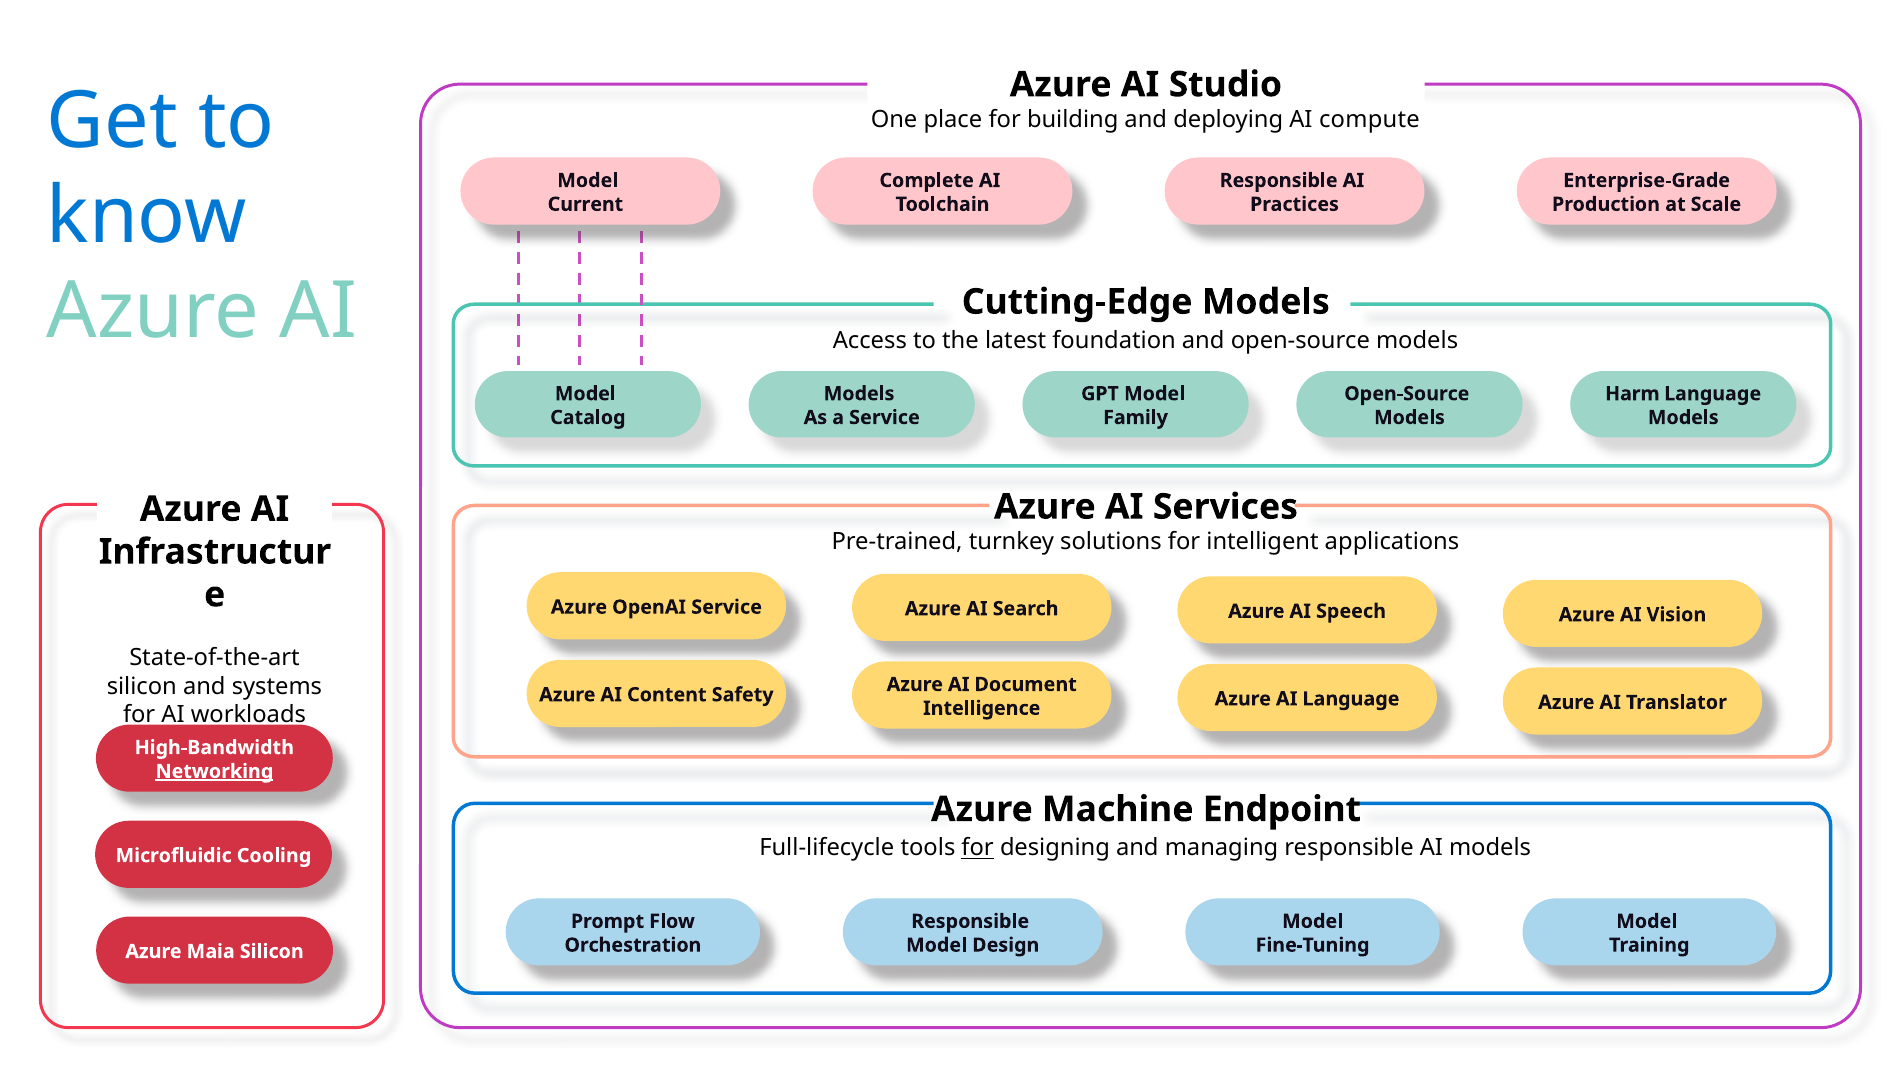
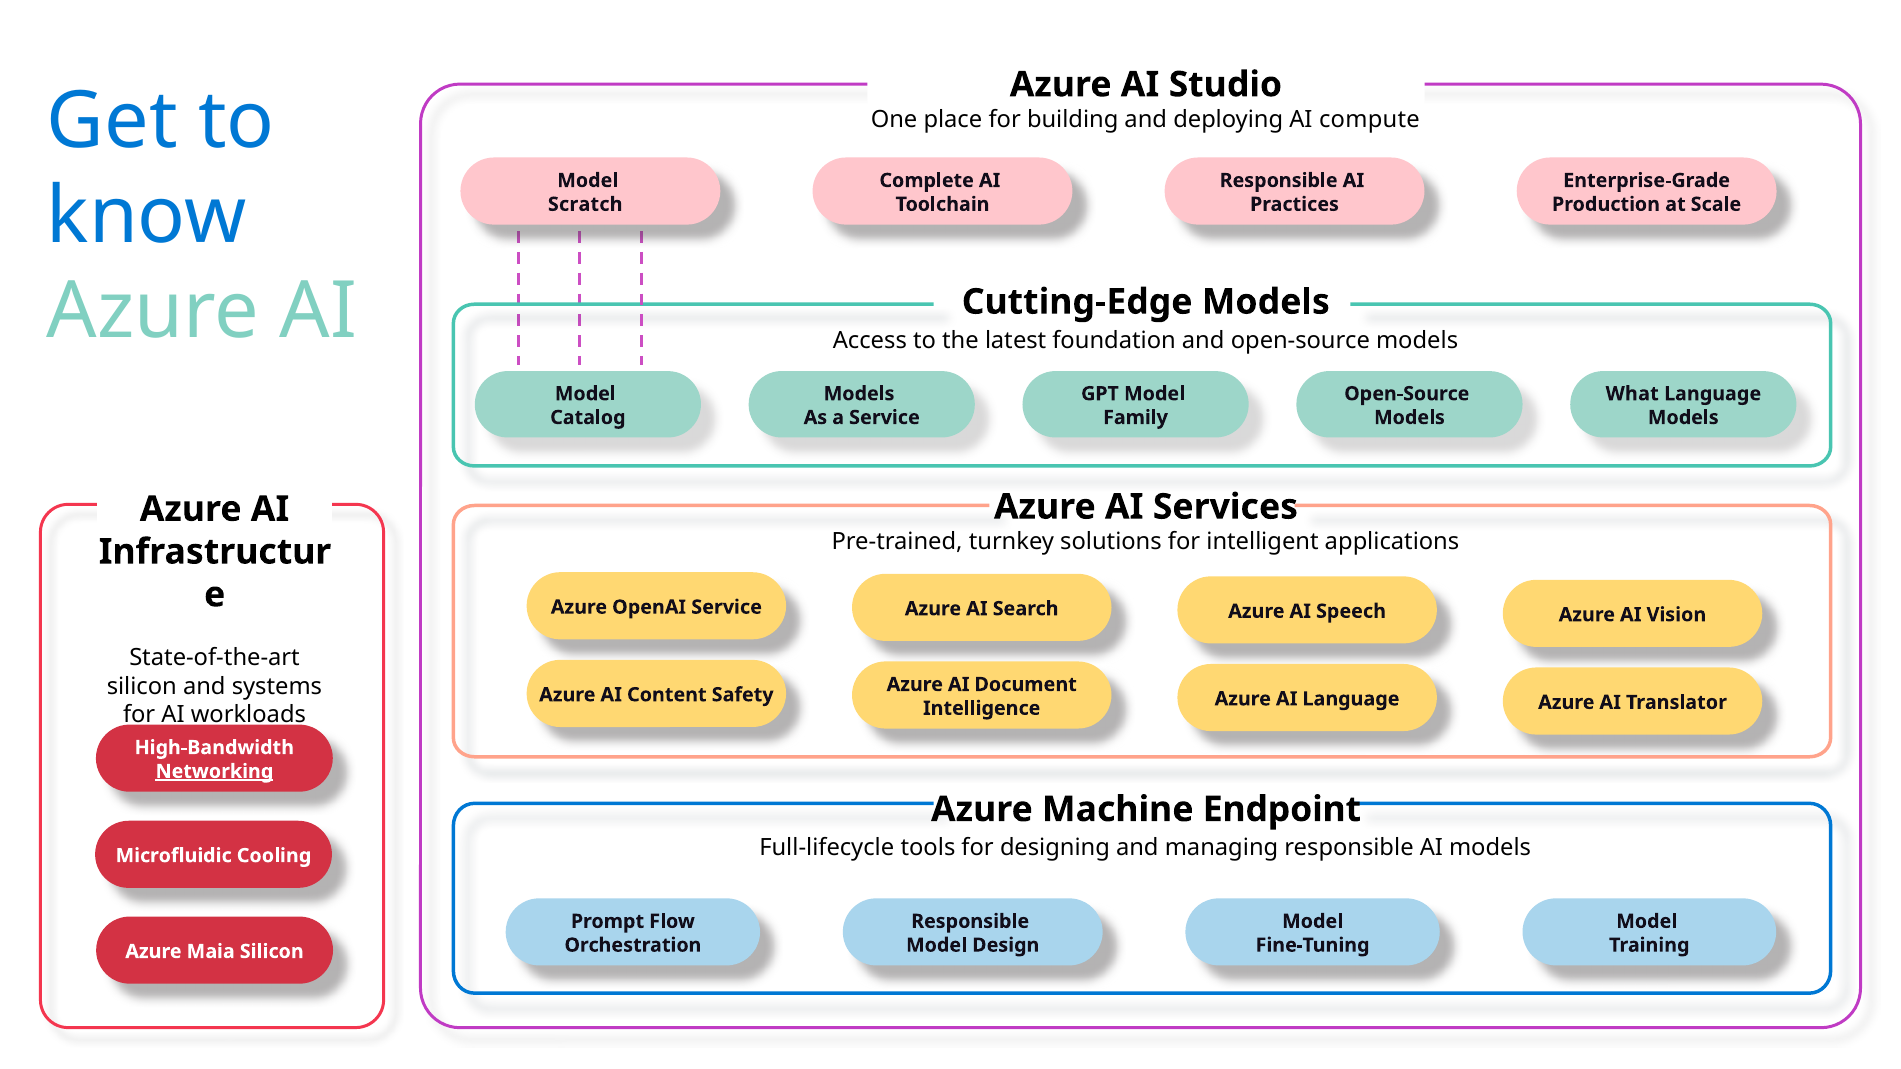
Current: Current -> Scratch
Harm: Harm -> What
for at (978, 848) underline: present -> none
